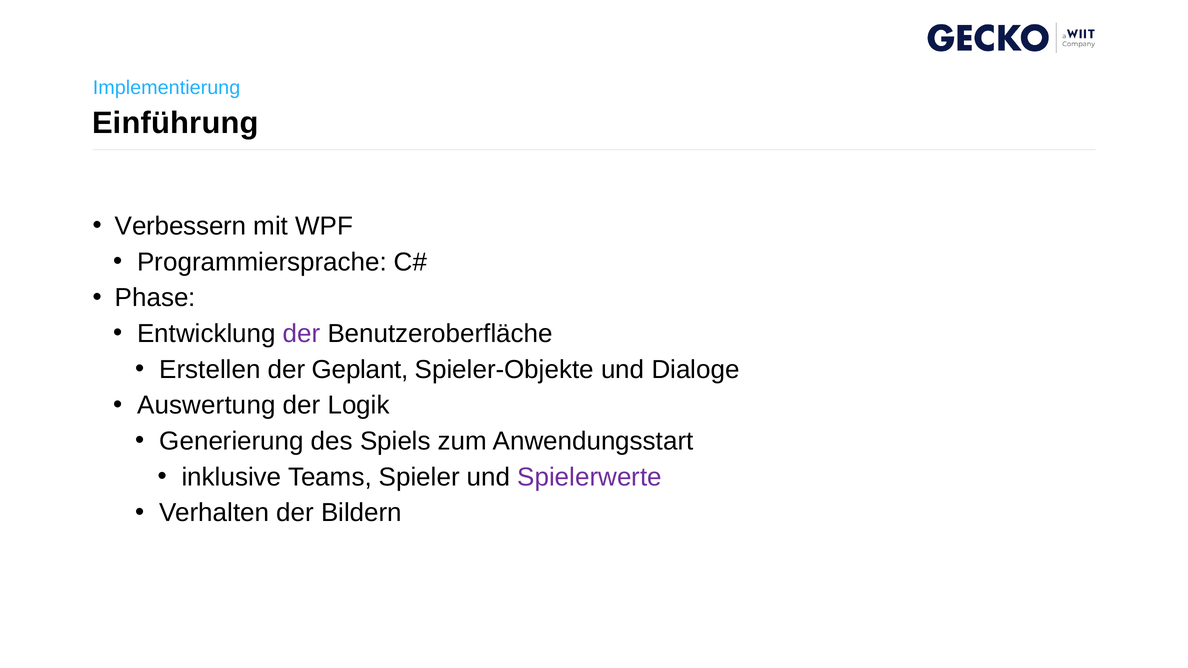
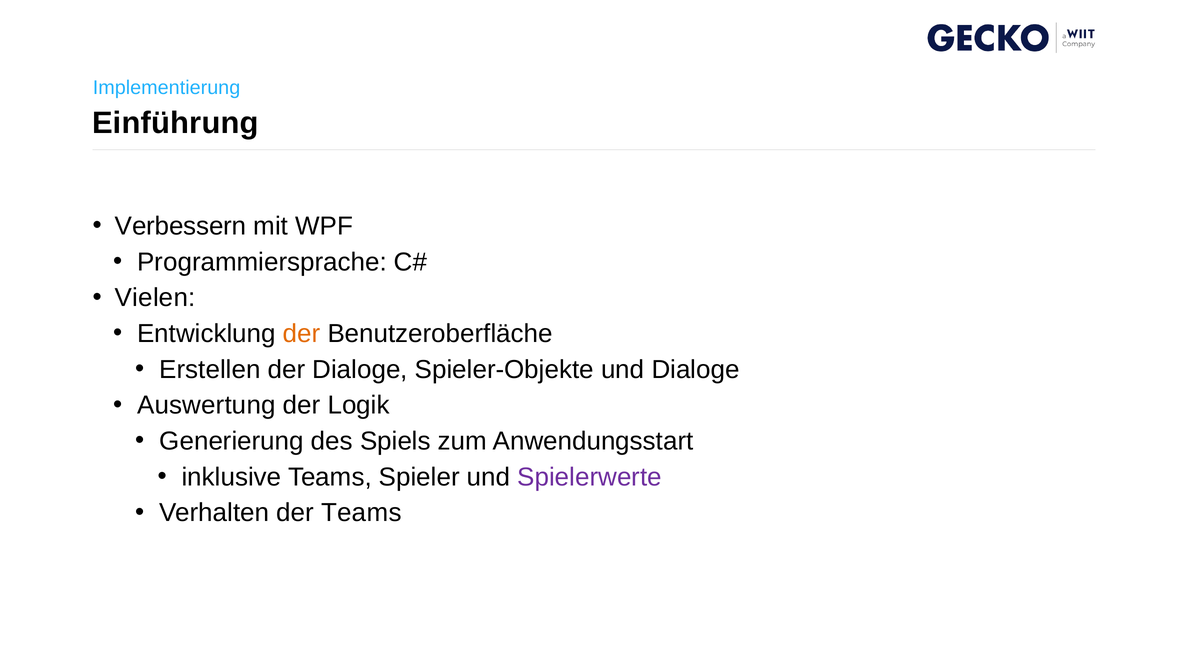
Phase: Phase -> Vielen
der at (302, 334) colour: purple -> orange
der Geplant: Geplant -> Dialoge
der Bildern: Bildern -> Teams
